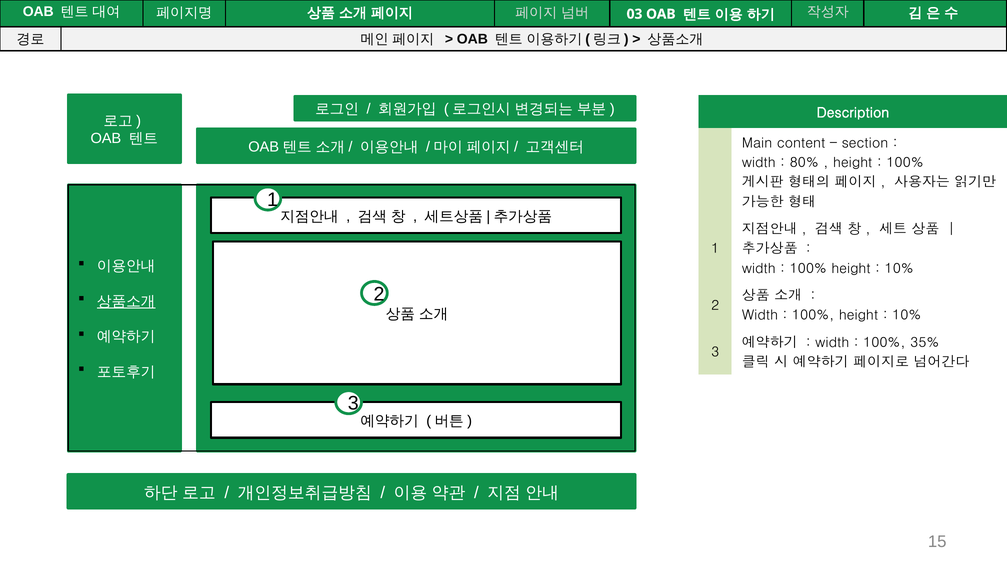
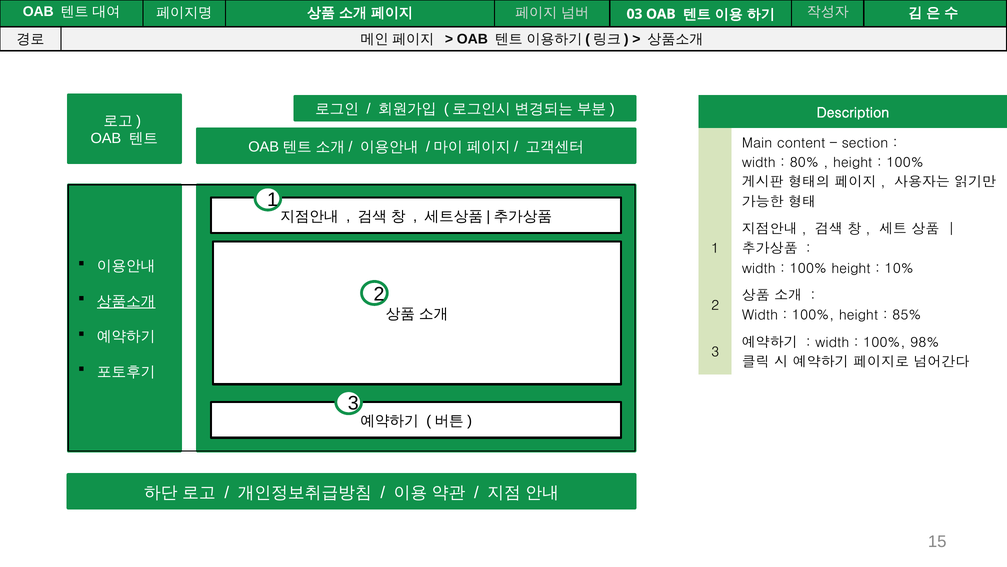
10% at (907, 315): 10% -> 85%
35%: 35% -> 98%
